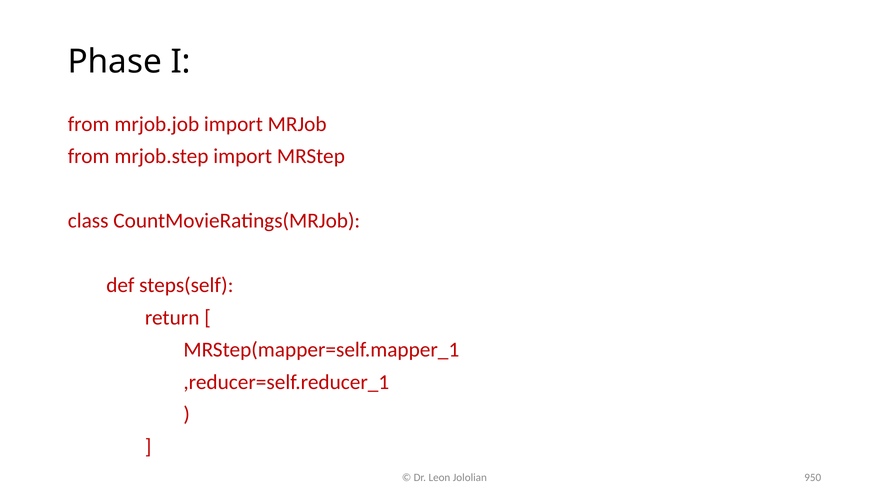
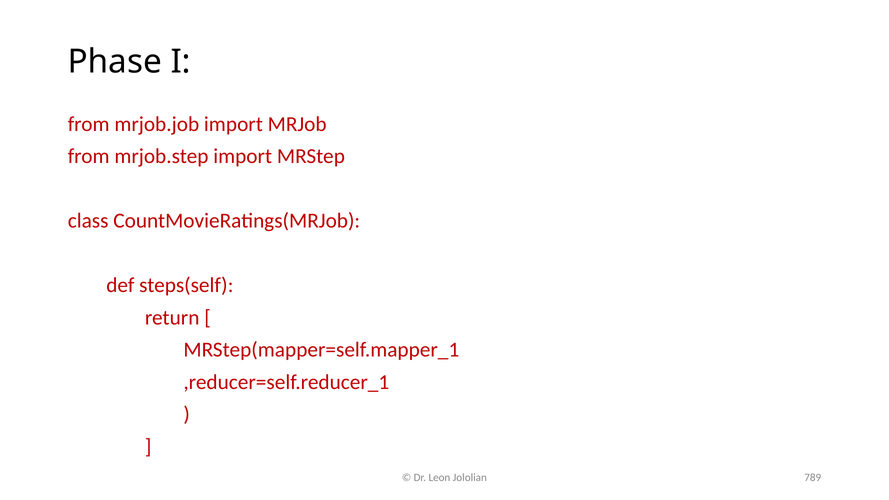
950: 950 -> 789
